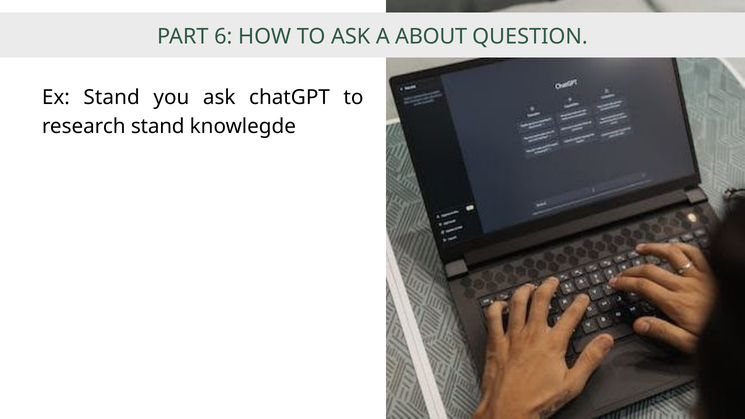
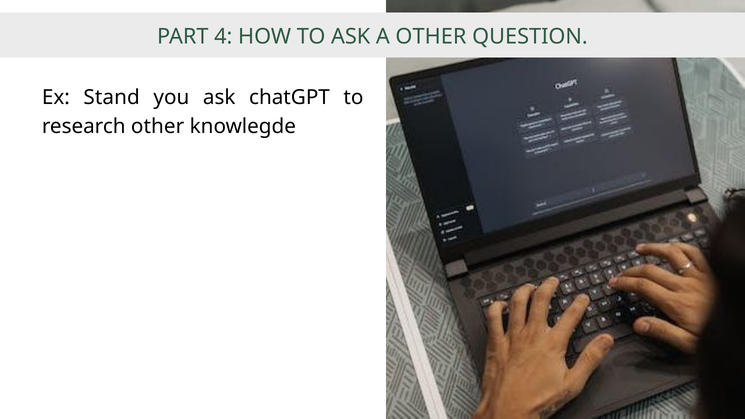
6: 6 -> 4
A ABOUT: ABOUT -> OTHER
research stand: stand -> other
